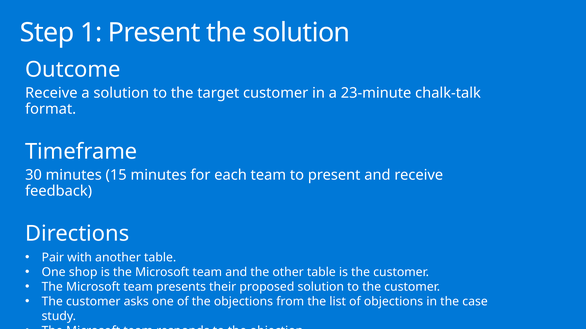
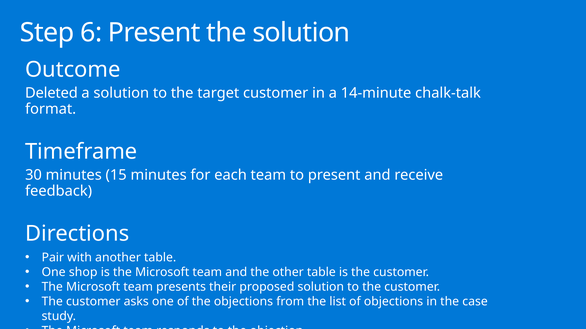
1: 1 -> 6
Receive at (51, 93): Receive -> Deleted
23-minute: 23-minute -> 14-minute
